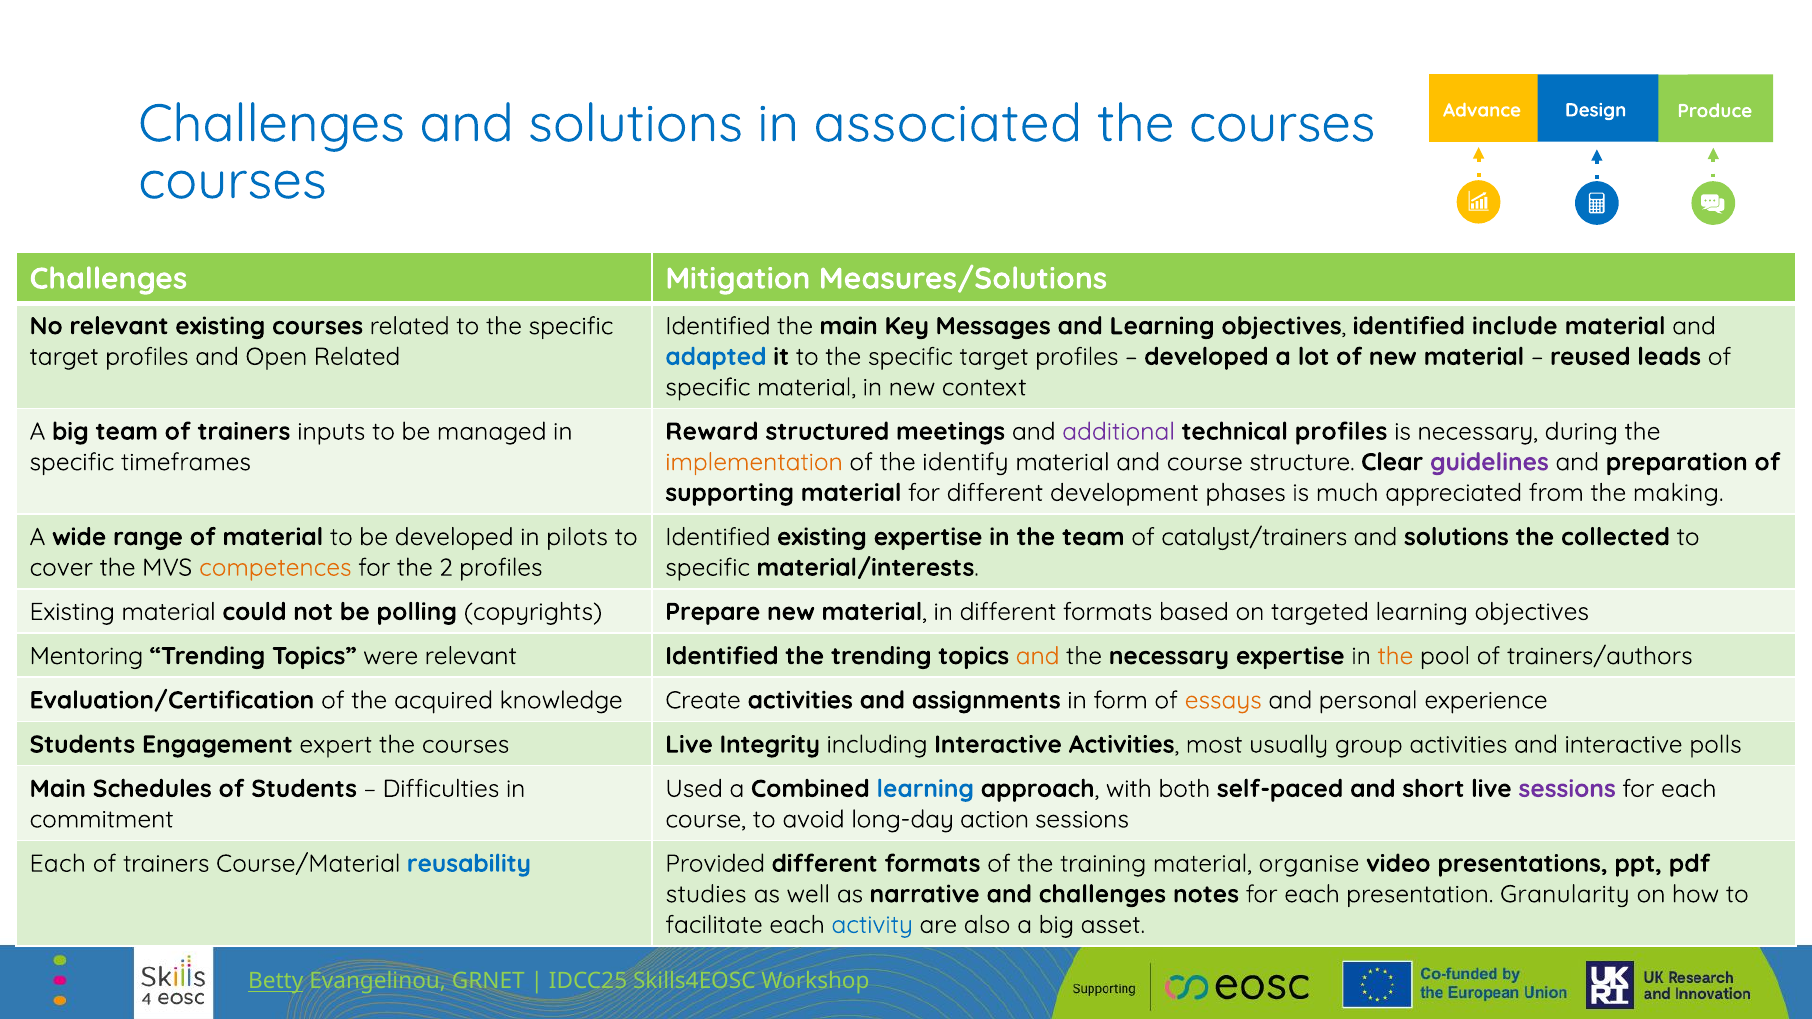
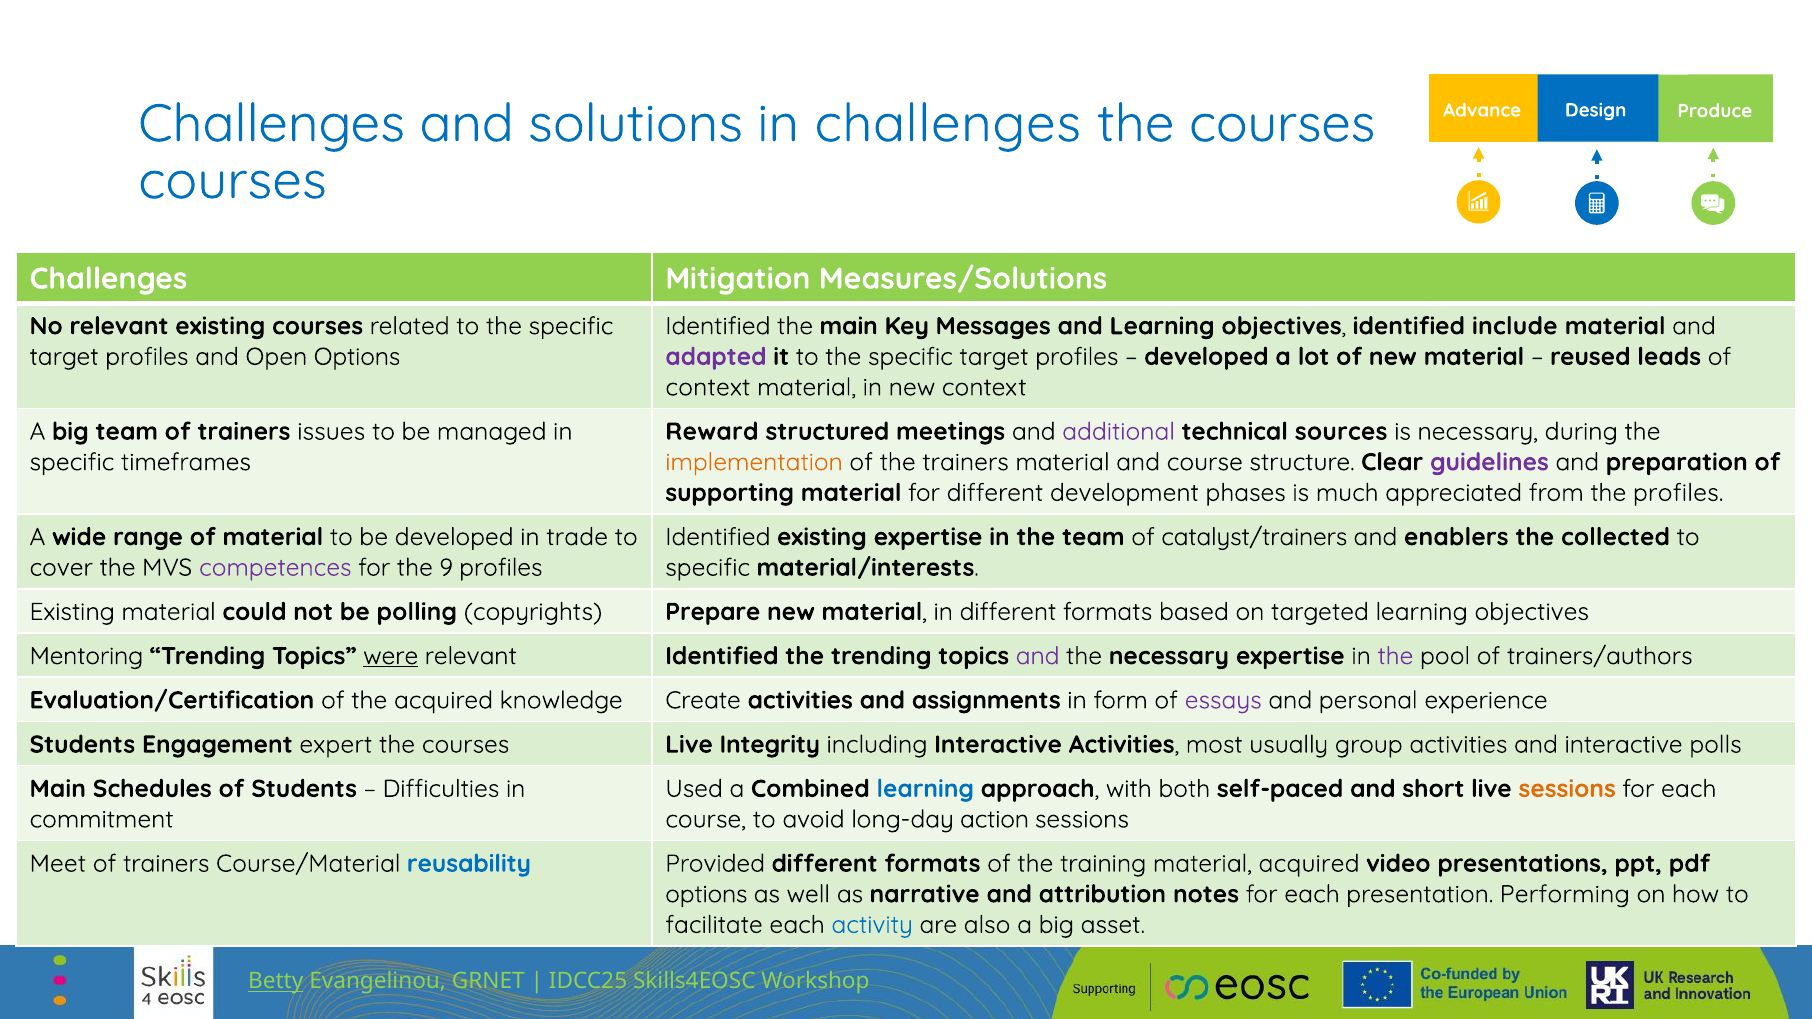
in associated: associated -> challenges
Open Related: Related -> Options
adapted colour: blue -> purple
specific at (708, 387): specific -> context
inputs: inputs -> issues
technical profiles: profiles -> sources
the identify: identify -> trainers
the making: making -> profiles
pilots: pilots -> trade
solutions at (1456, 537): solutions -> enablers
competences colour: orange -> purple
2: 2 -> 9
were underline: none -> present
and at (1038, 656) colour: orange -> purple
the at (1395, 656) colour: orange -> purple
essays colour: orange -> purple
sessions at (1567, 789) colour: purple -> orange
Each at (58, 864): Each -> Meet
material organise: organise -> acquired
studies at (706, 894): studies -> options
and challenges: challenges -> attribution
Granularity: Granularity -> Performing
